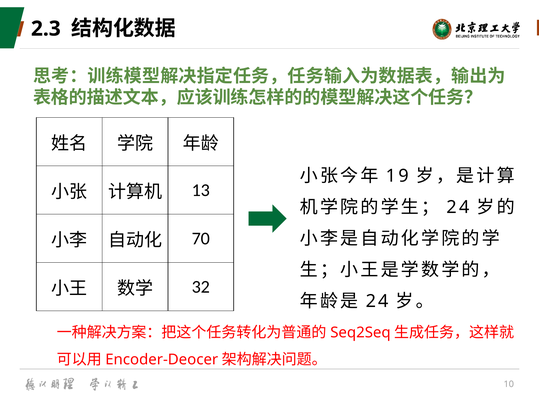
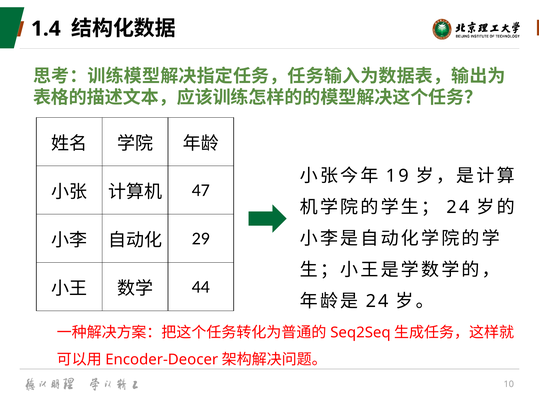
2.3: 2.3 -> 1.4
13: 13 -> 47
70: 70 -> 29
32: 32 -> 44
